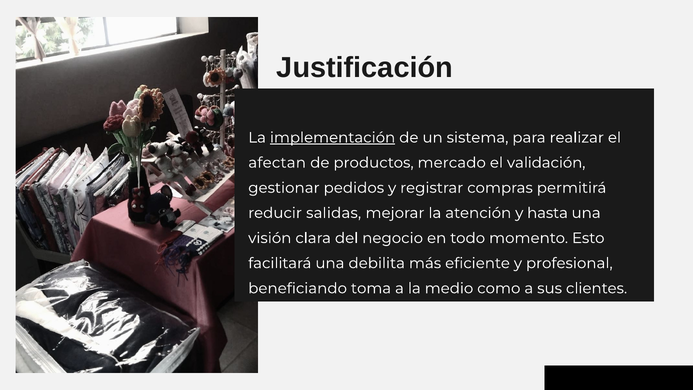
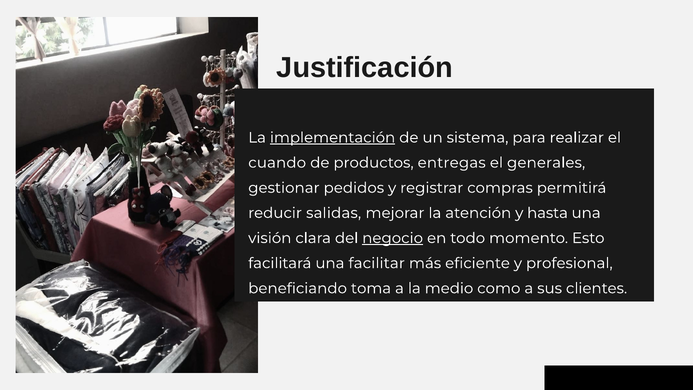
afectan: afectan -> cuando
mercado: mercado -> entregas
validación: validación -> generales
negocio underline: none -> present
debilita: debilita -> facilitar
